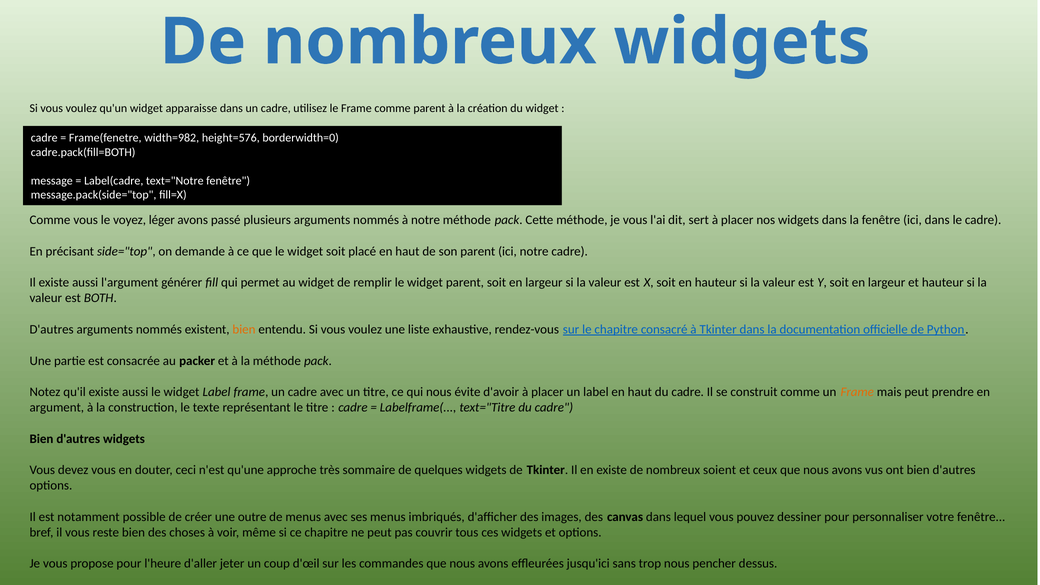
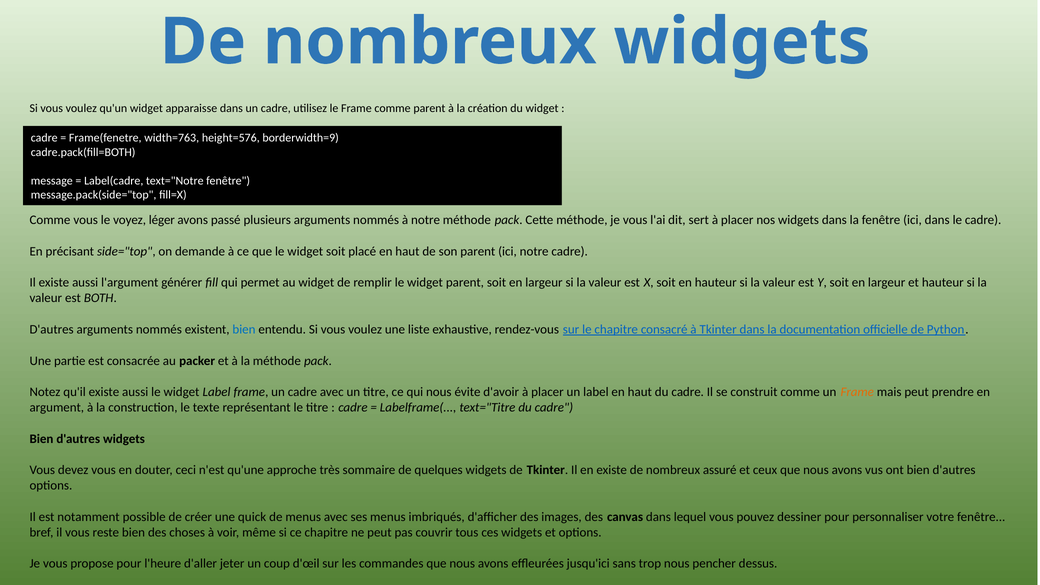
width=982: width=982 -> width=763
borderwidth=0: borderwidth=0 -> borderwidth=9
bien at (244, 329) colour: orange -> blue
soient: soient -> assuré
outre: outre -> quick
